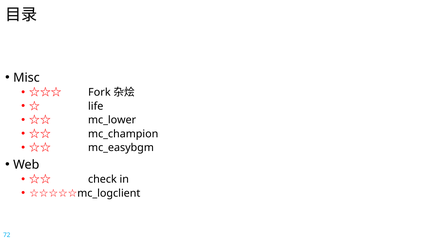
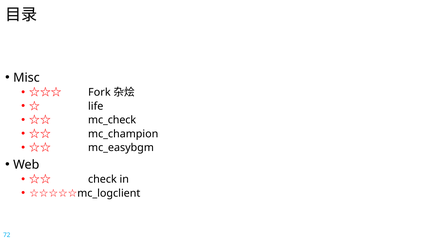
mc_lower: mc_lower -> mc_check
